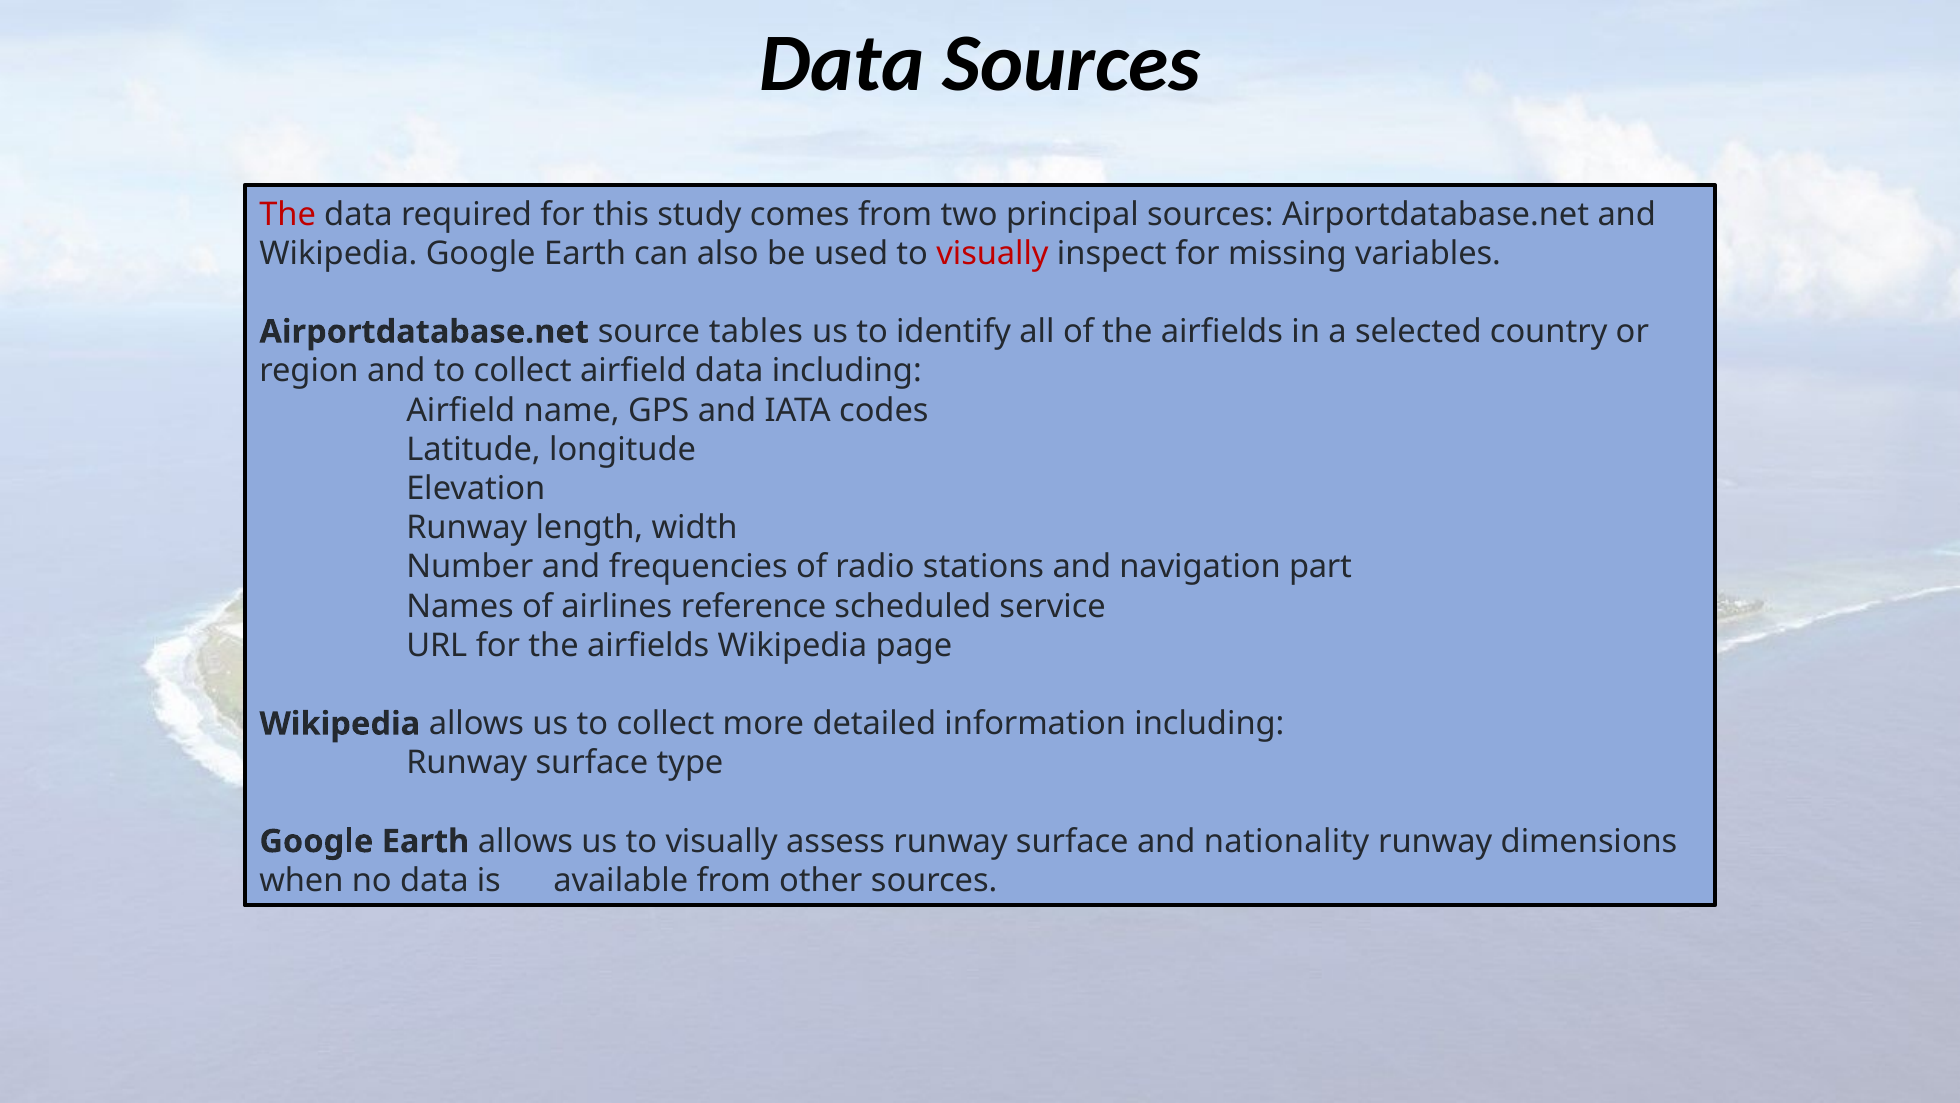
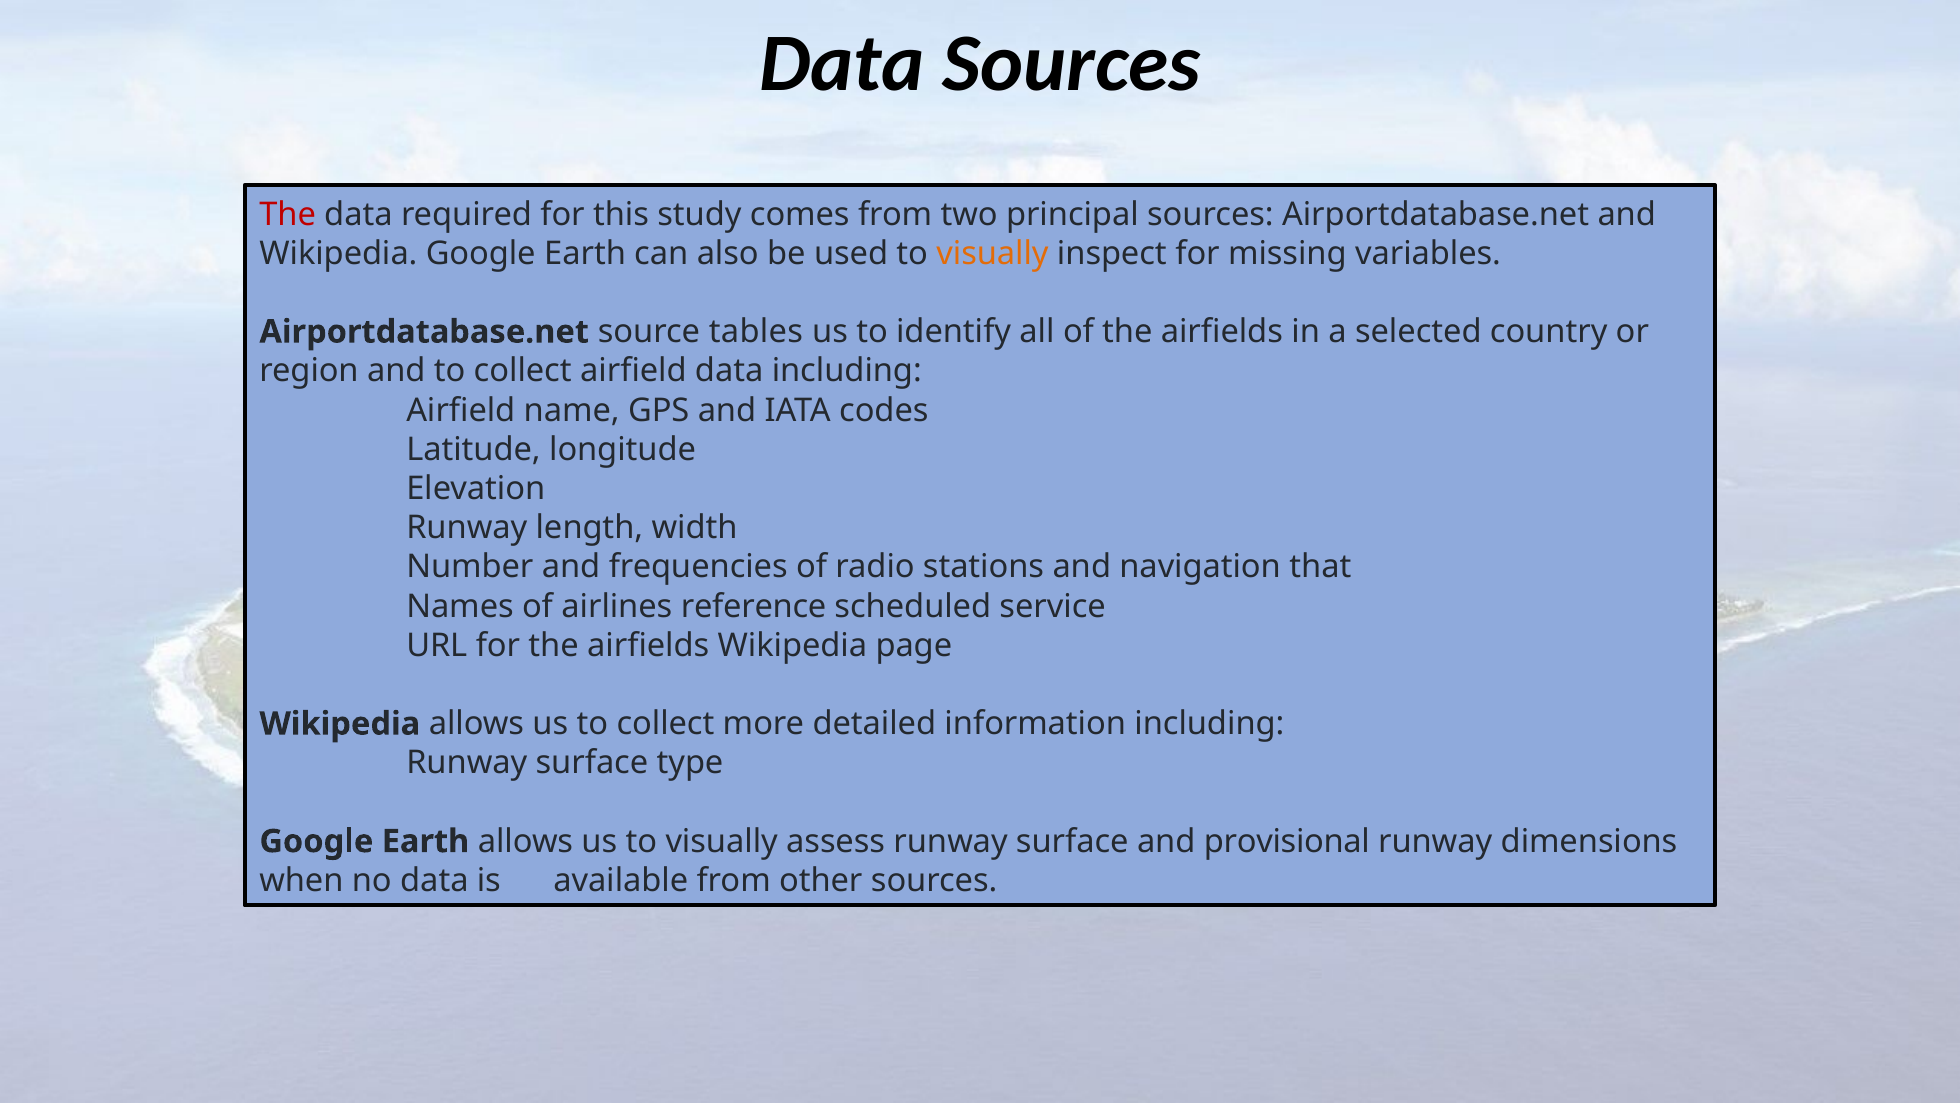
visually at (992, 253) colour: red -> orange
part: part -> that
nationality: nationality -> provisional
